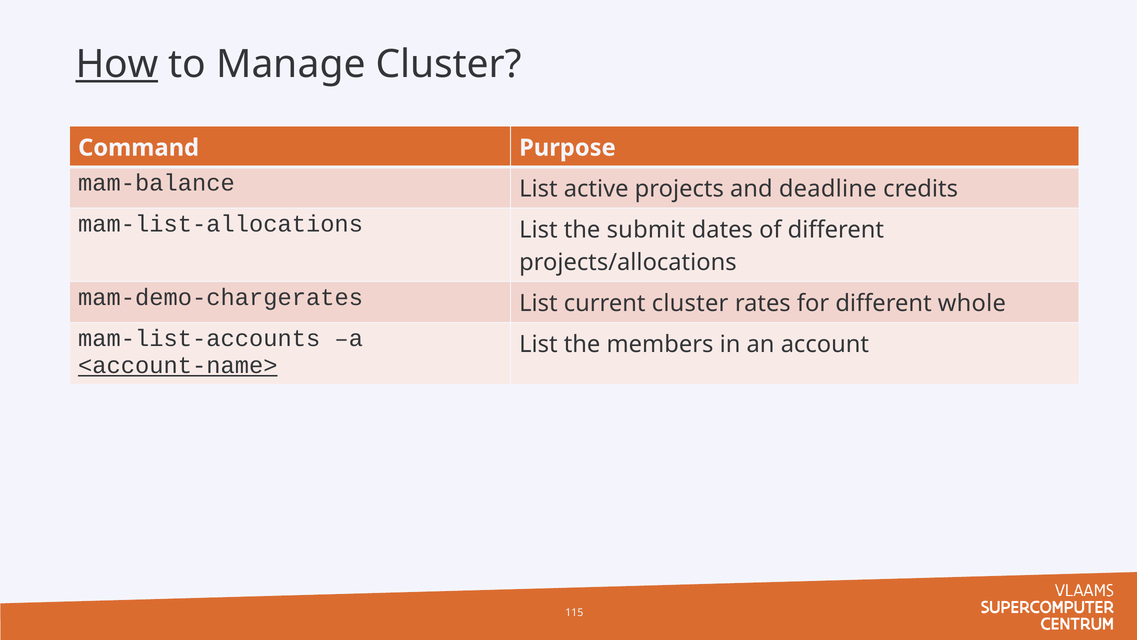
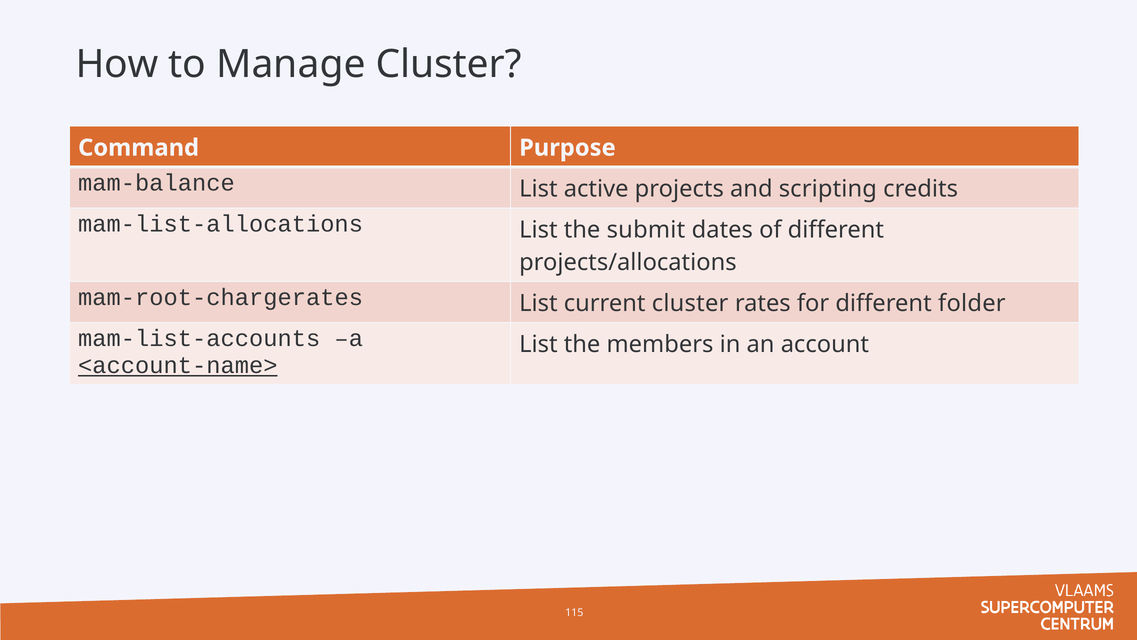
How underline: present -> none
deadline: deadline -> scripting
mam-demo-chargerates: mam-demo-chargerates -> mam-root-chargerates
whole: whole -> folder
